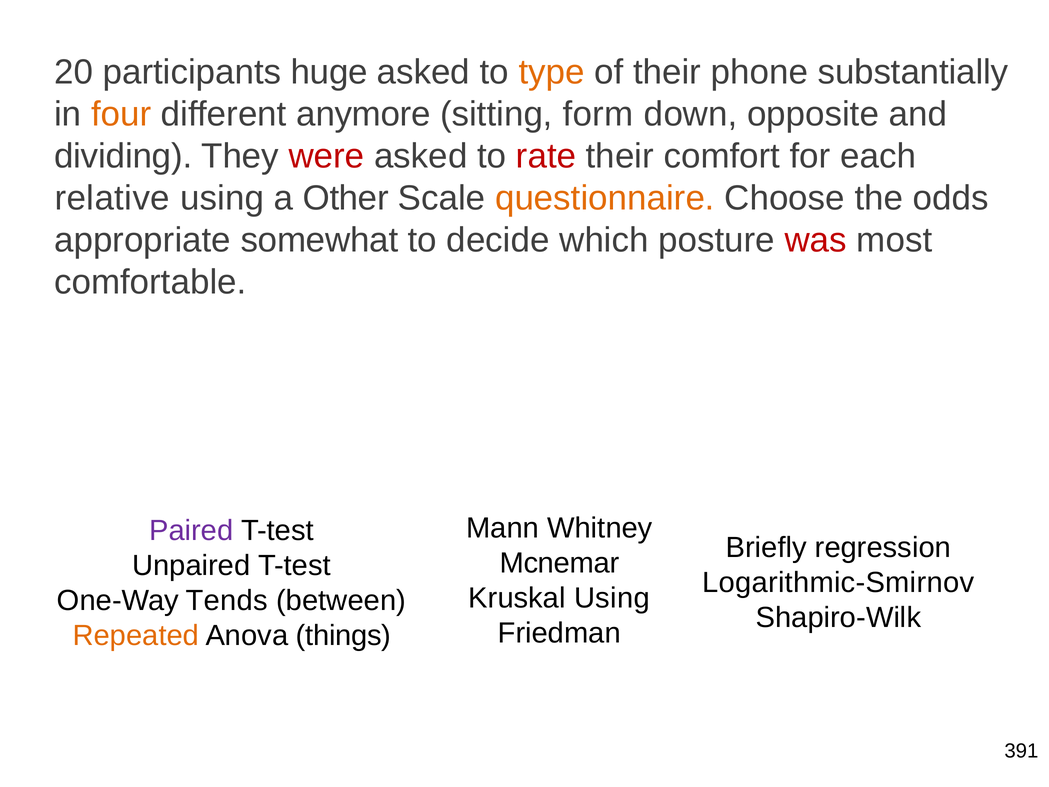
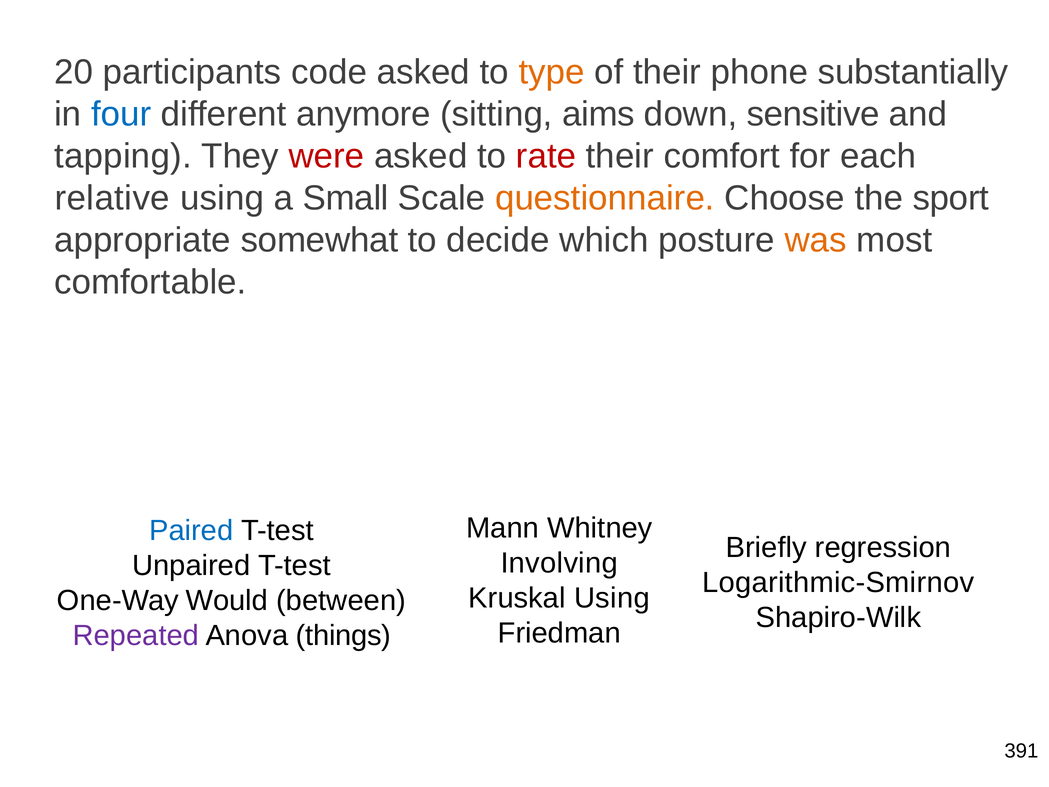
huge: huge -> code
four colour: orange -> blue
form: form -> aims
opposite: opposite -> sensitive
dividing: dividing -> tapping
Other: Other -> Small
odds: odds -> sport
was colour: red -> orange
Paired colour: purple -> blue
Mcnemar: Mcnemar -> Involving
Tends: Tends -> Would
Repeated colour: orange -> purple
